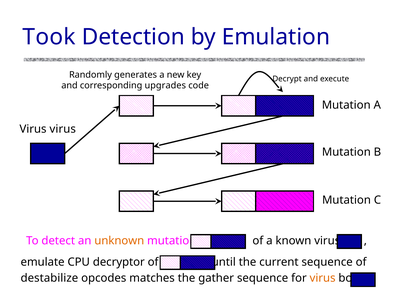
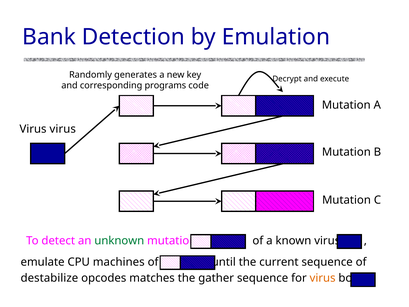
Took: Took -> Bank
upgrades: upgrades -> programs
unknown colour: orange -> green
decryptor: decryptor -> machines
